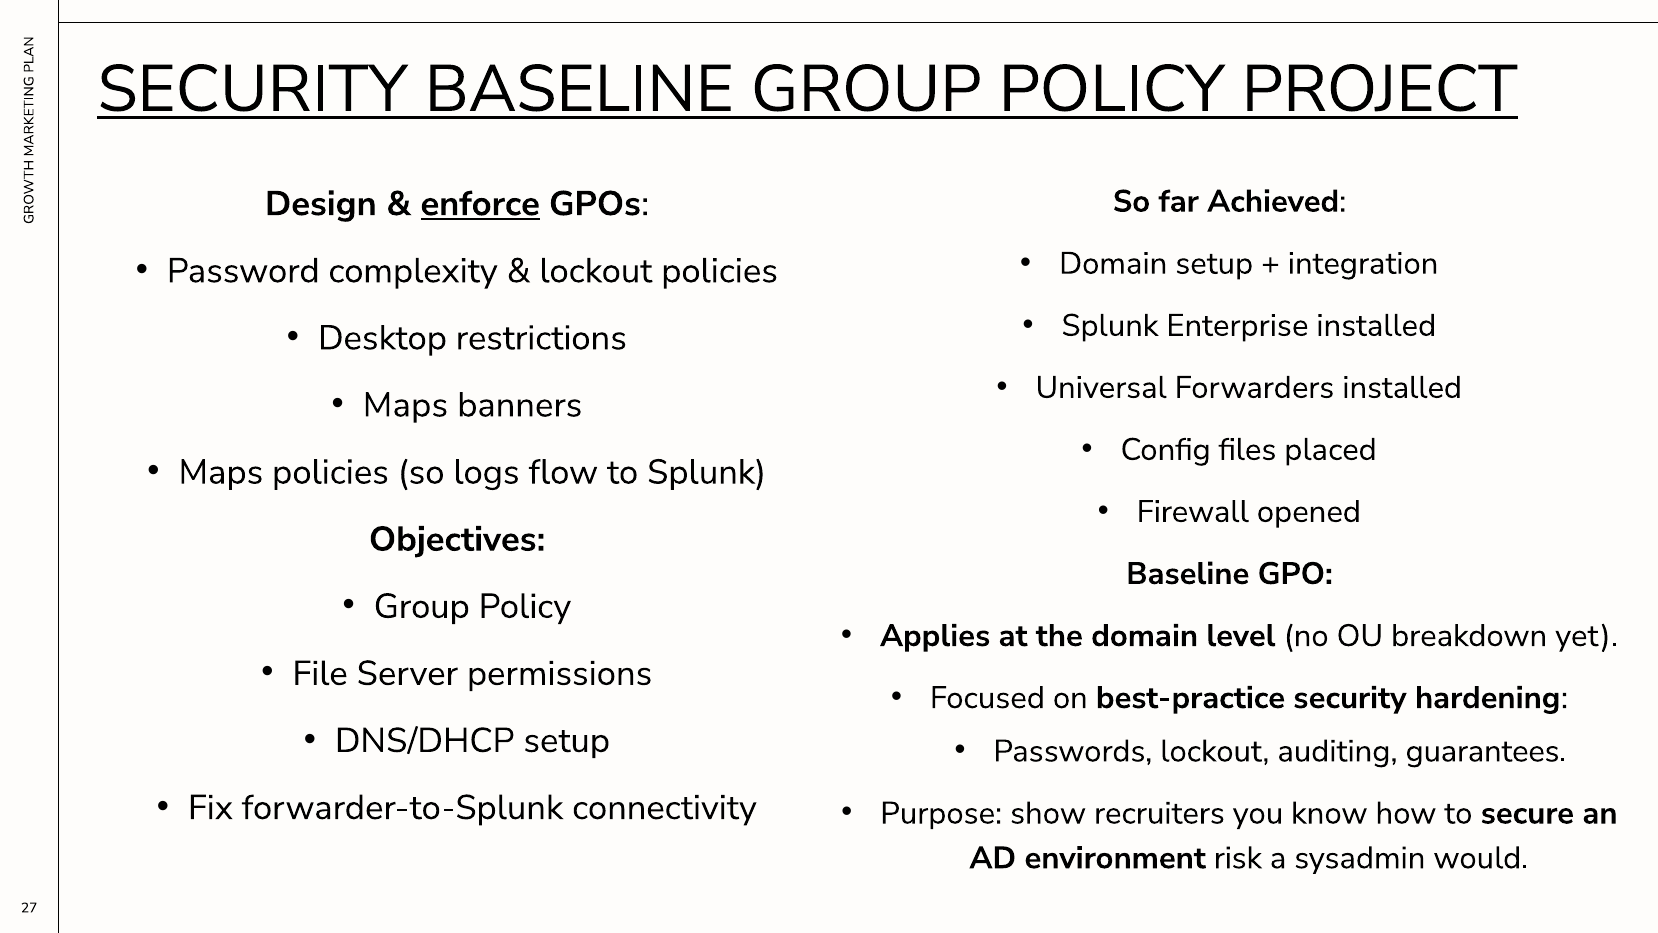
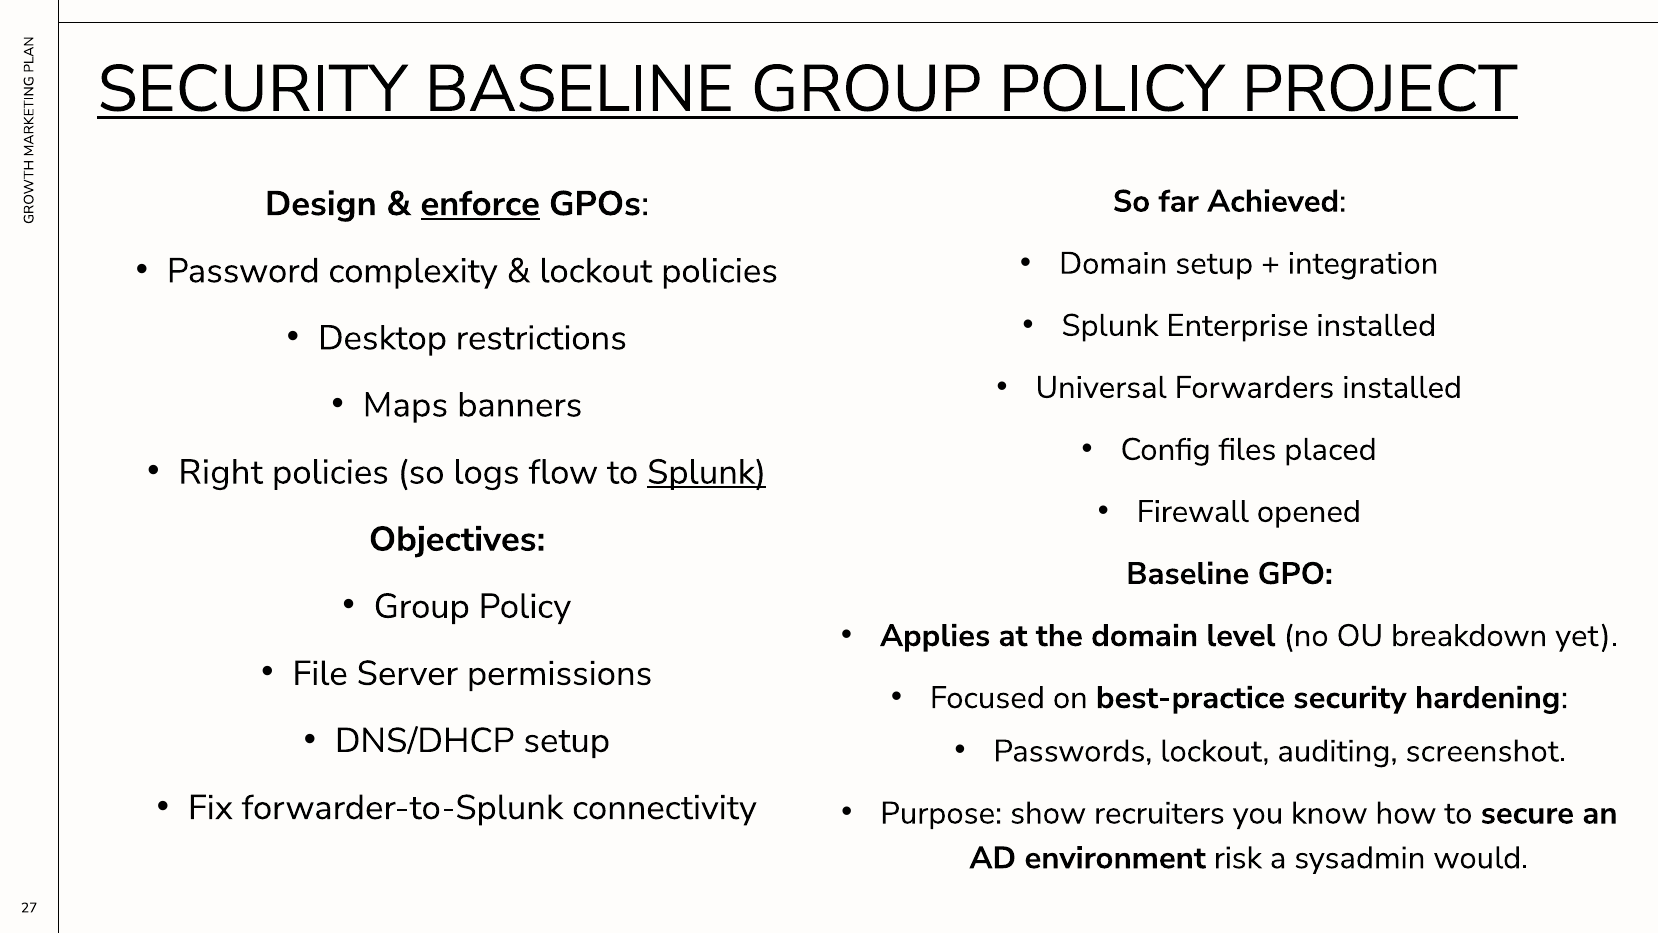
Maps at (221, 472): Maps -> Right
Splunk at (707, 472) underline: none -> present
guarantees: guarantees -> screenshot
